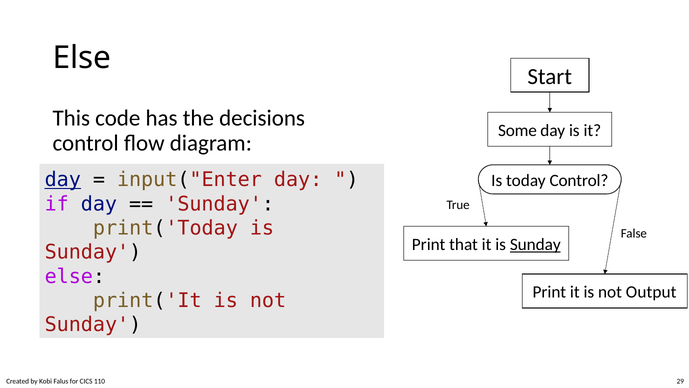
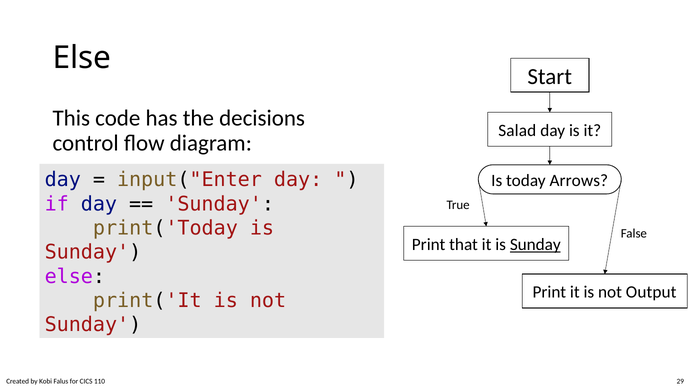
Some: Some -> Salad
day at (63, 180) underline: present -> none
today Control: Control -> Arrows
